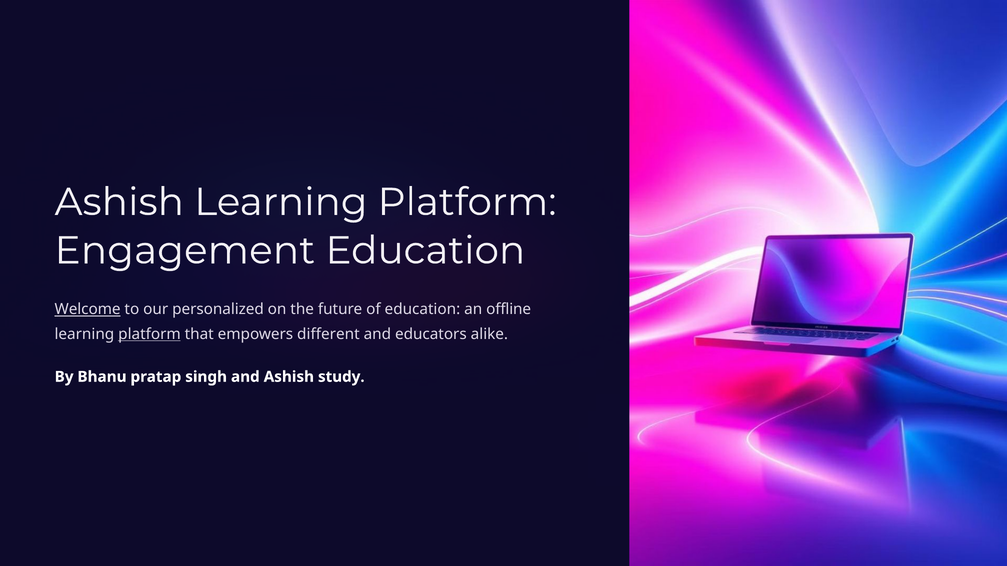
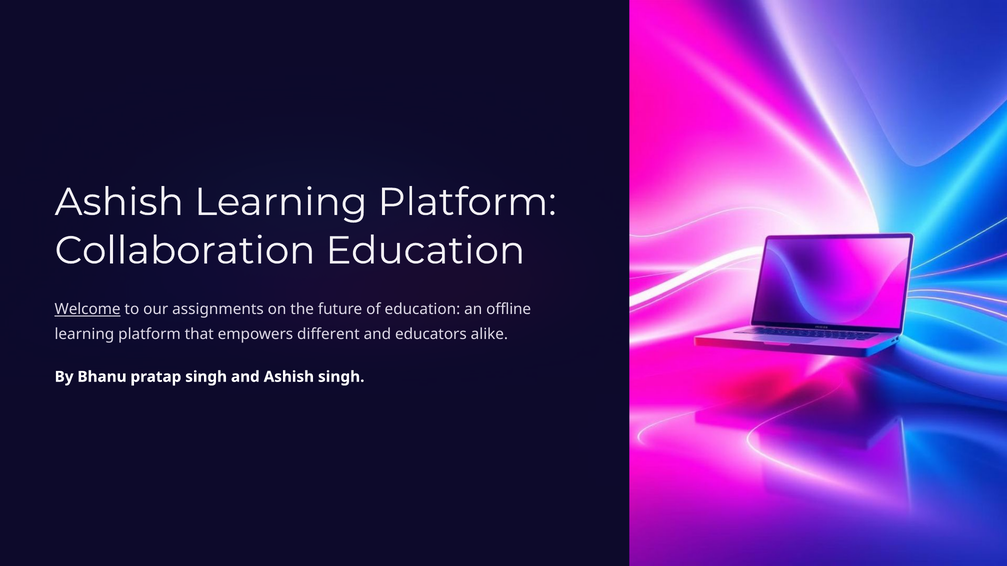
Engagement: Engagement -> Collaboration
personalized: personalized -> assignments
platform at (149, 334) underline: present -> none
Ashish study: study -> singh
